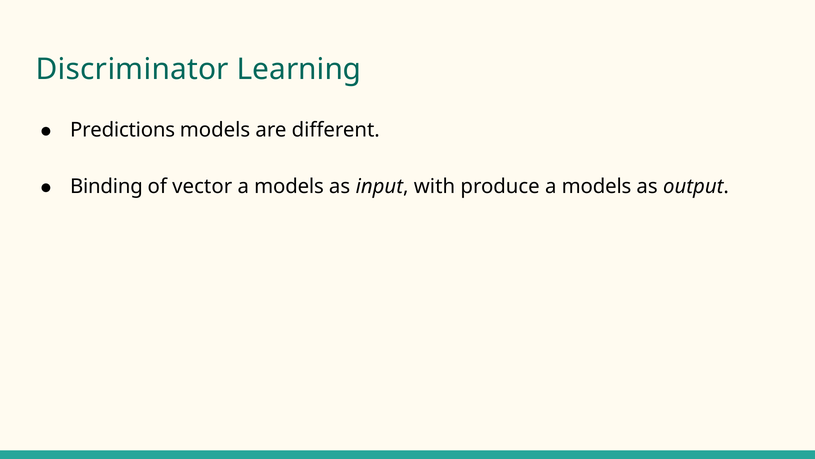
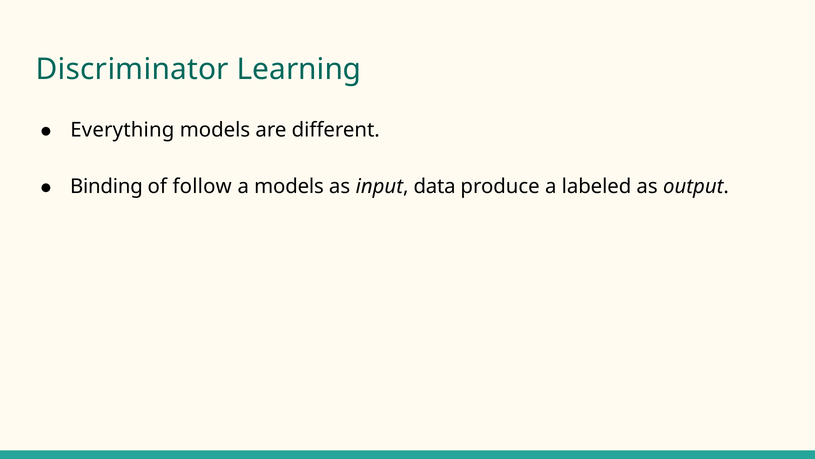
Predictions: Predictions -> Everything
vector: vector -> follow
with: with -> data
produce a models: models -> labeled
